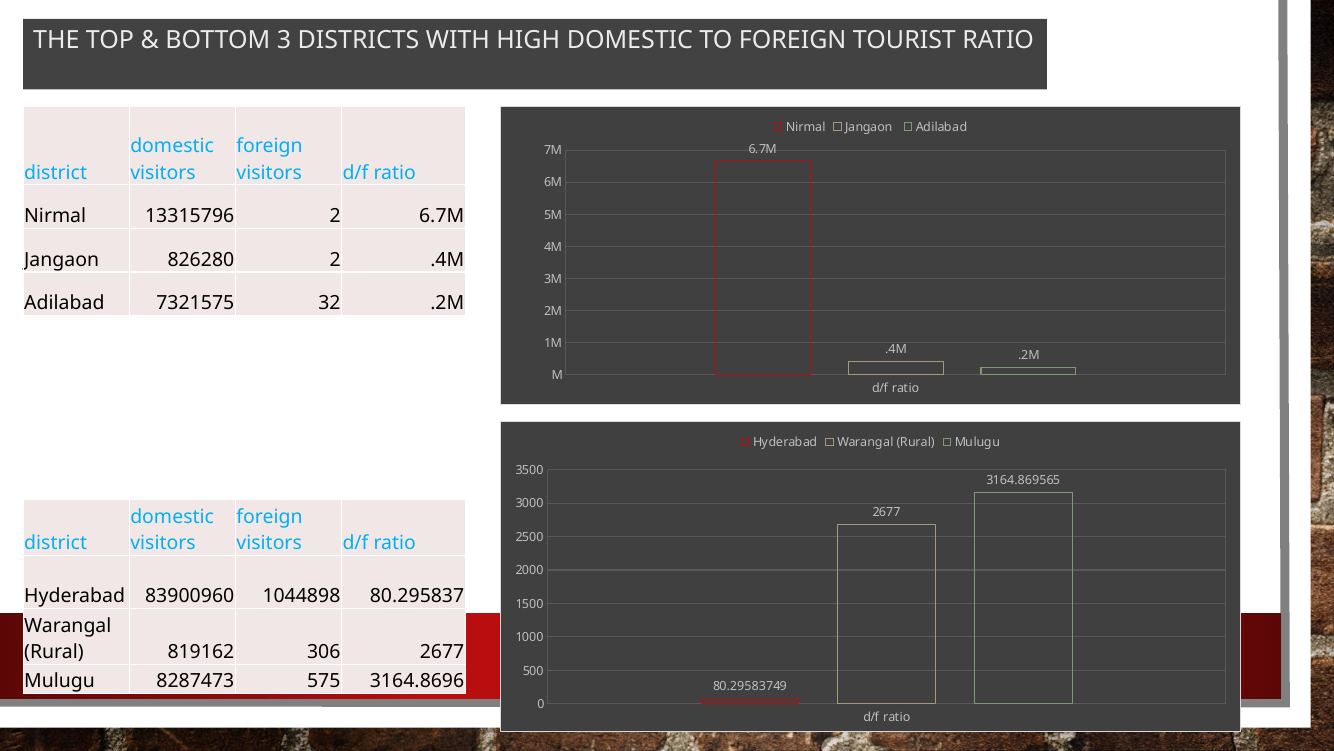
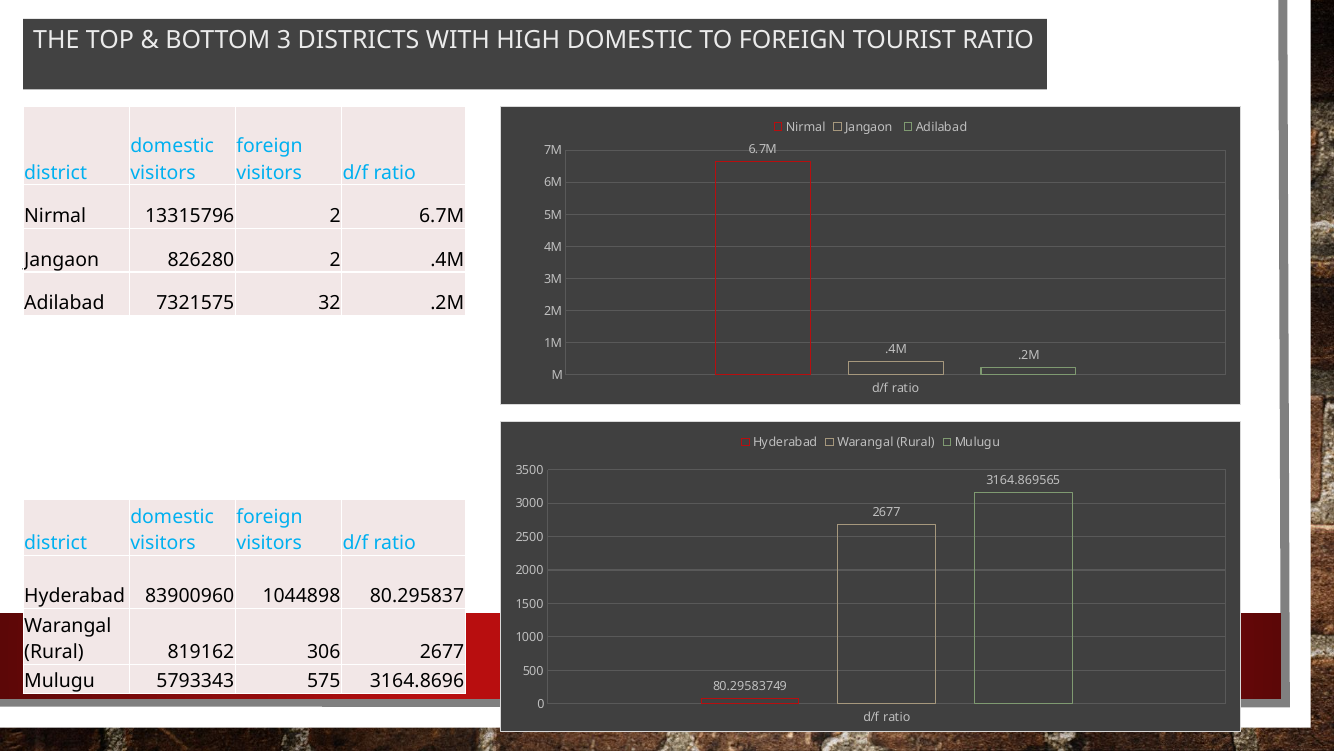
8287473: 8287473 -> 5793343
